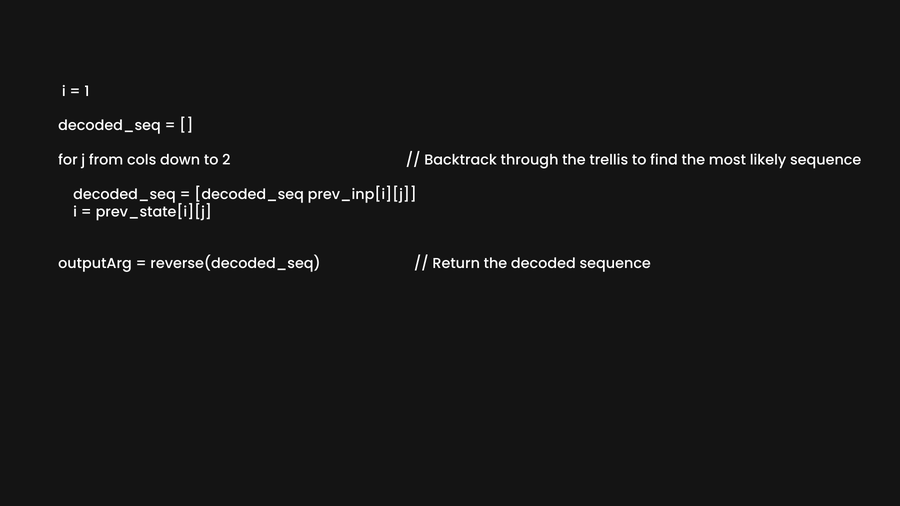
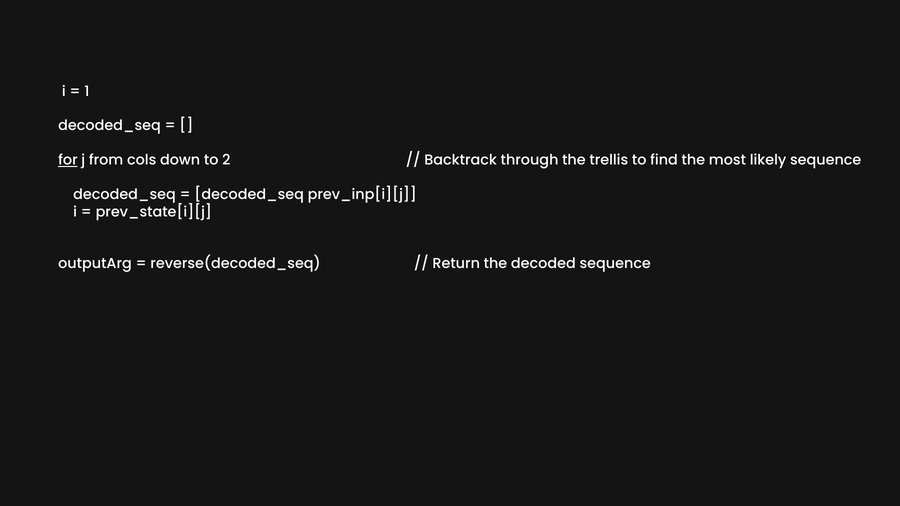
for underline: none -> present
